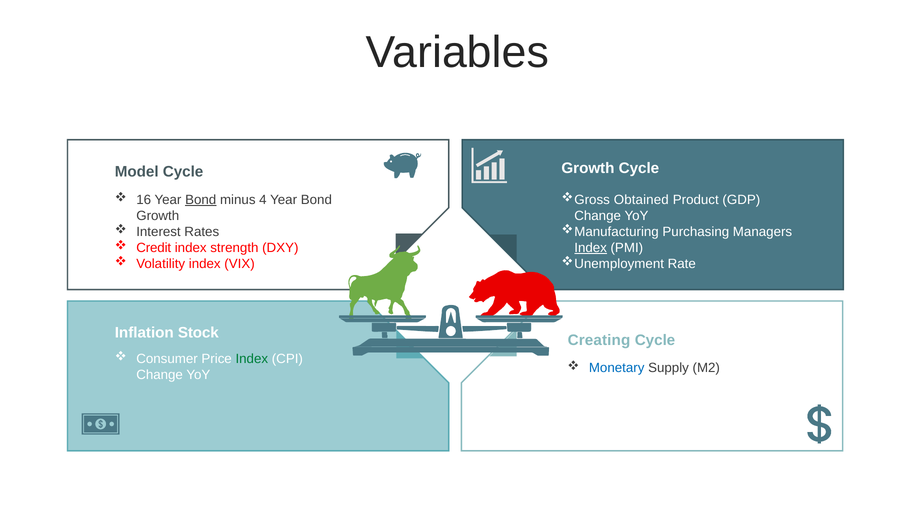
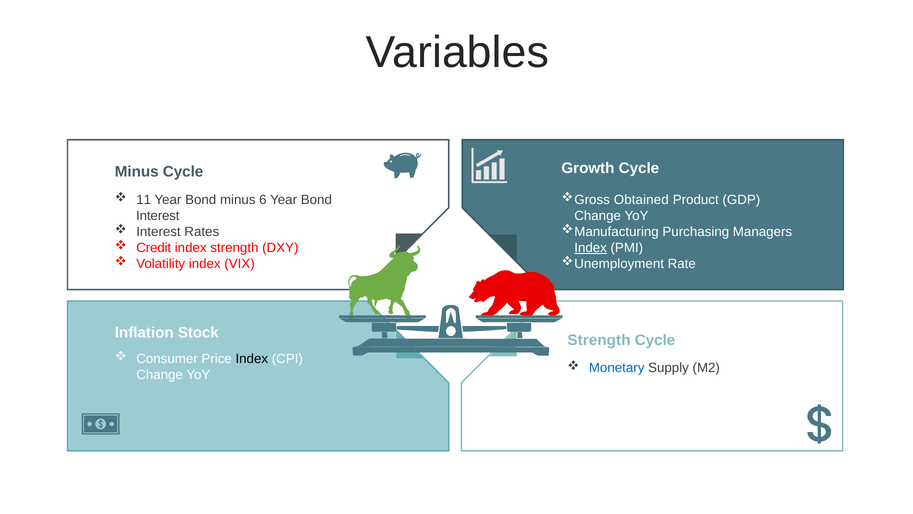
Model at (137, 172): Model -> Minus
16: 16 -> 11
Bond at (201, 200) underline: present -> none
4: 4 -> 6
Growth at (158, 216): Growth -> Interest
Creating at (599, 340): Creating -> Strength
Index at (252, 358) colour: green -> black
